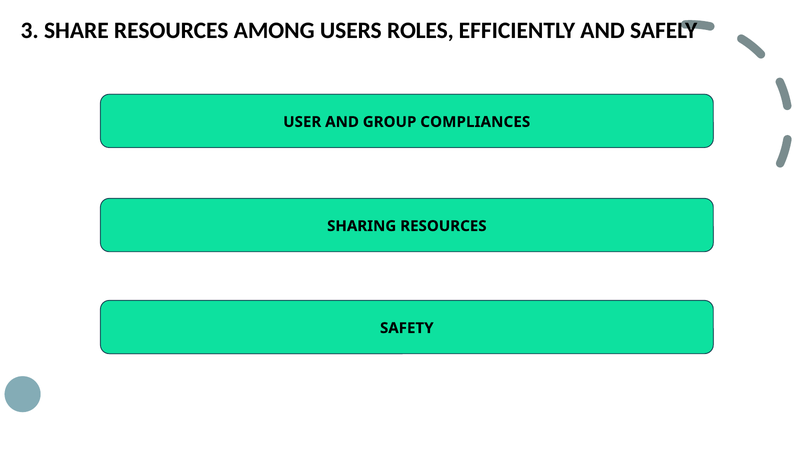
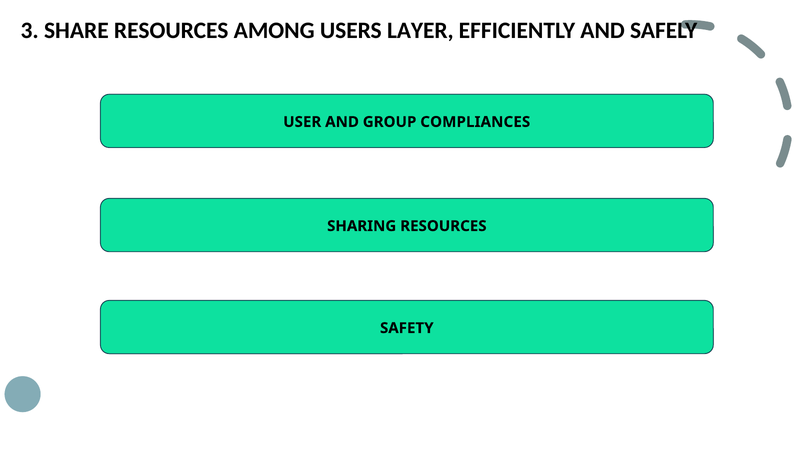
ROLES: ROLES -> LAYER
